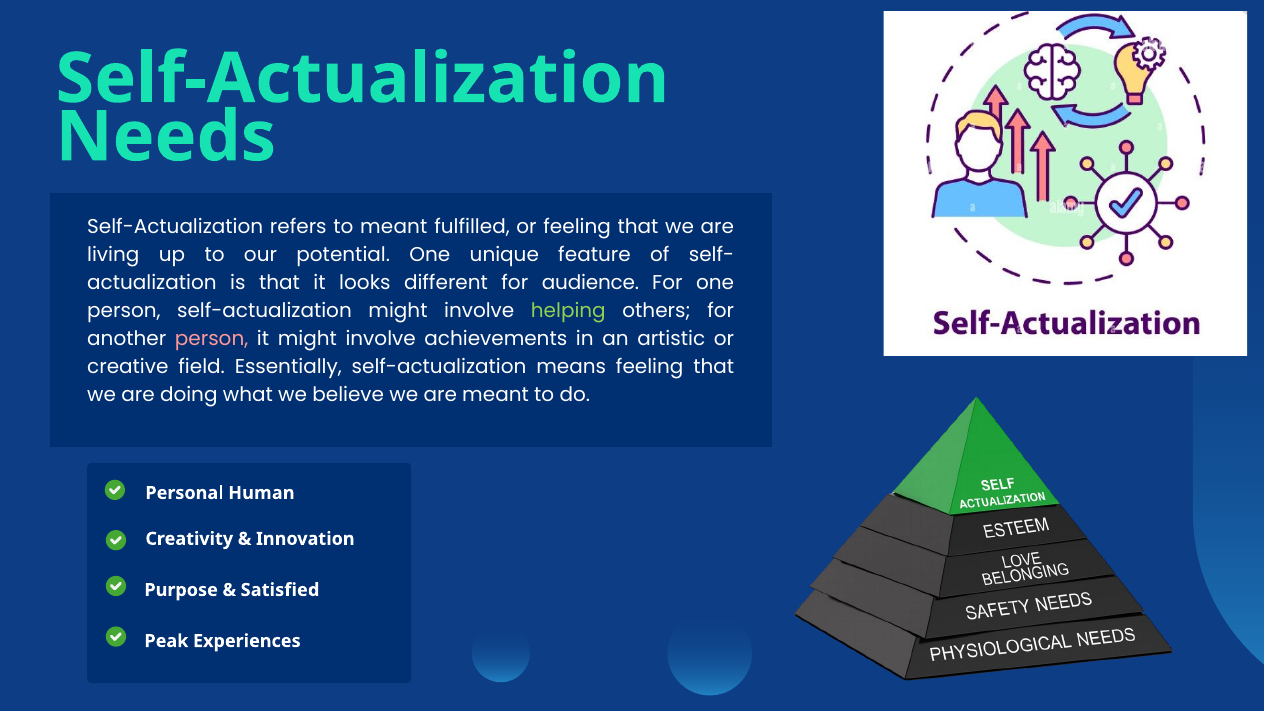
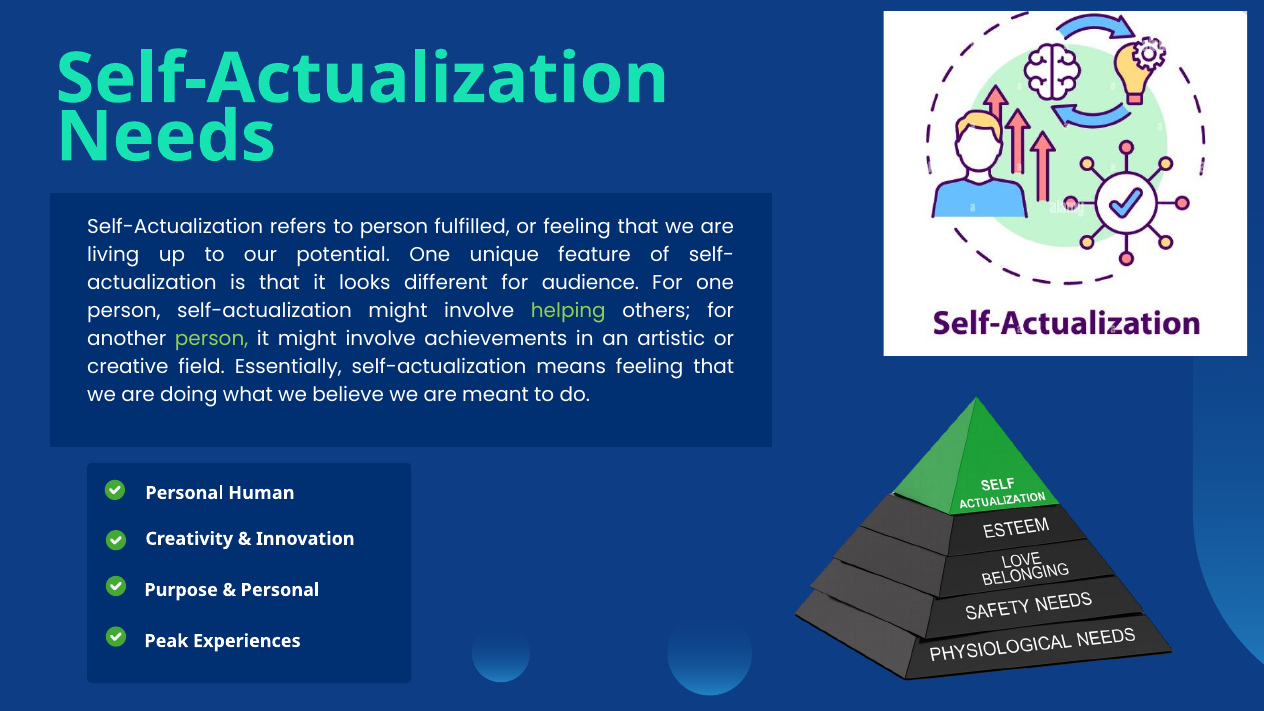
to meant: meant -> person
person at (212, 339) colour: pink -> light green
Satisfied at (280, 590): Satisfied -> Personal
